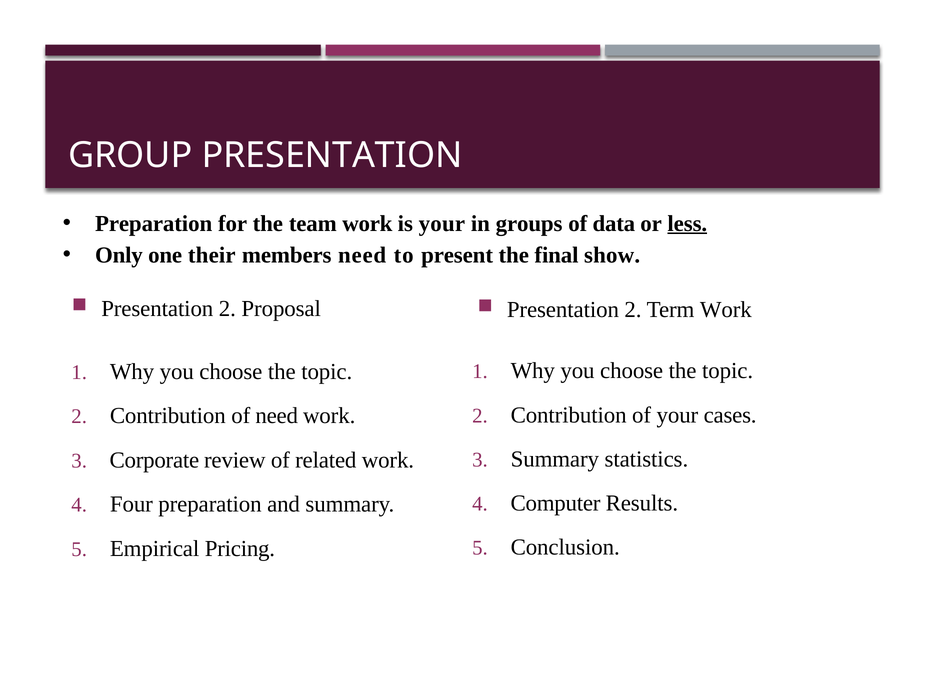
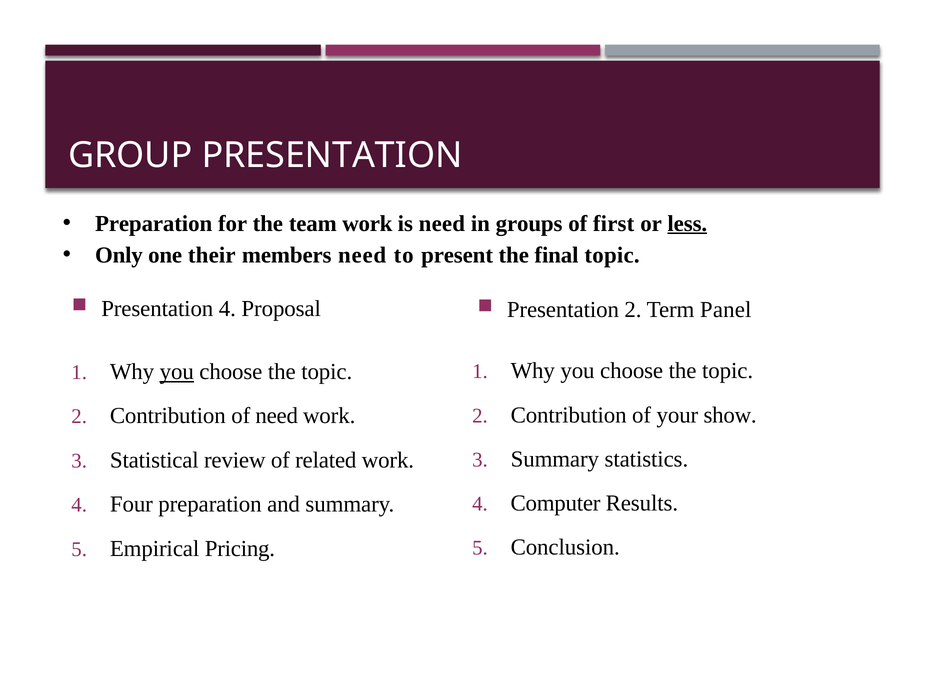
is your: your -> need
data: data -> first
final show: show -> topic
2 at (227, 309): 2 -> 4
Term Work: Work -> Panel
you at (177, 372) underline: none -> present
cases: cases -> show
Corporate: Corporate -> Statistical
